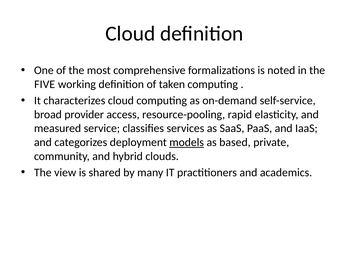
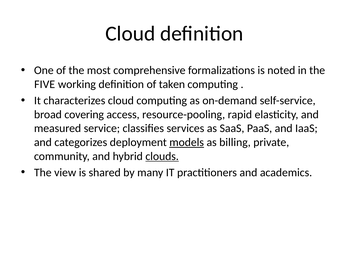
provider: provider -> covering
based: based -> billing
clouds underline: none -> present
